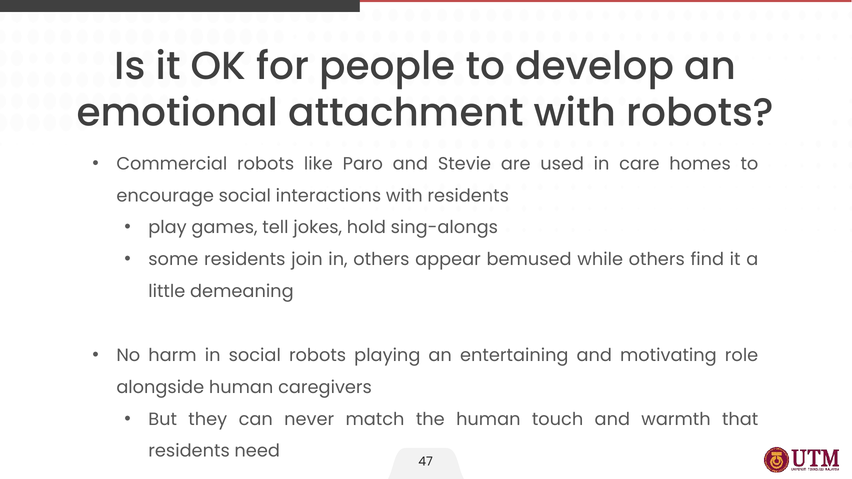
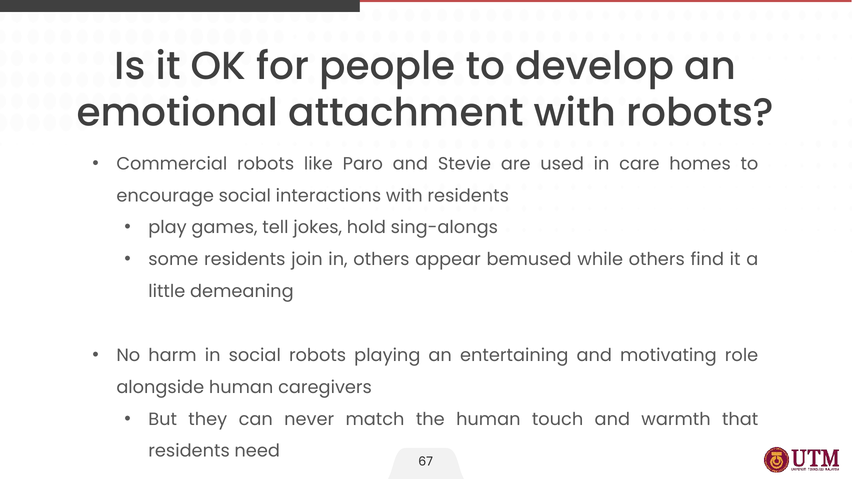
47: 47 -> 67
